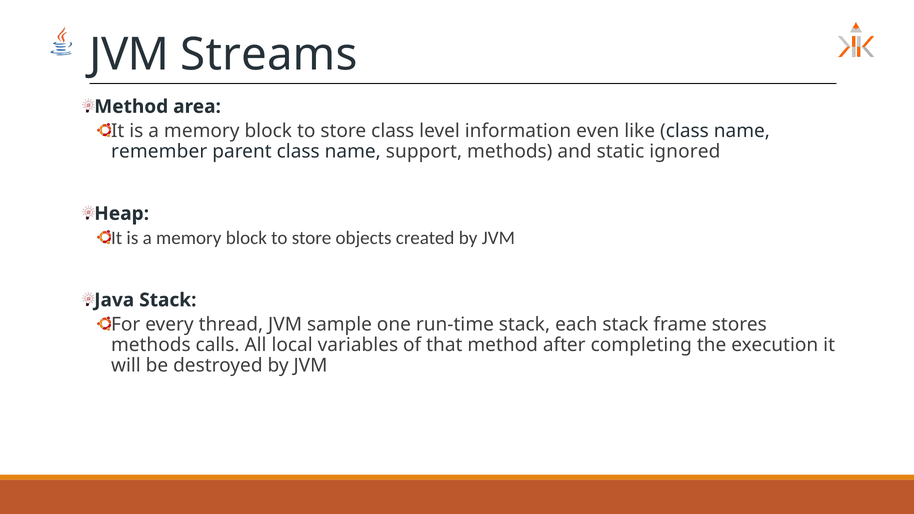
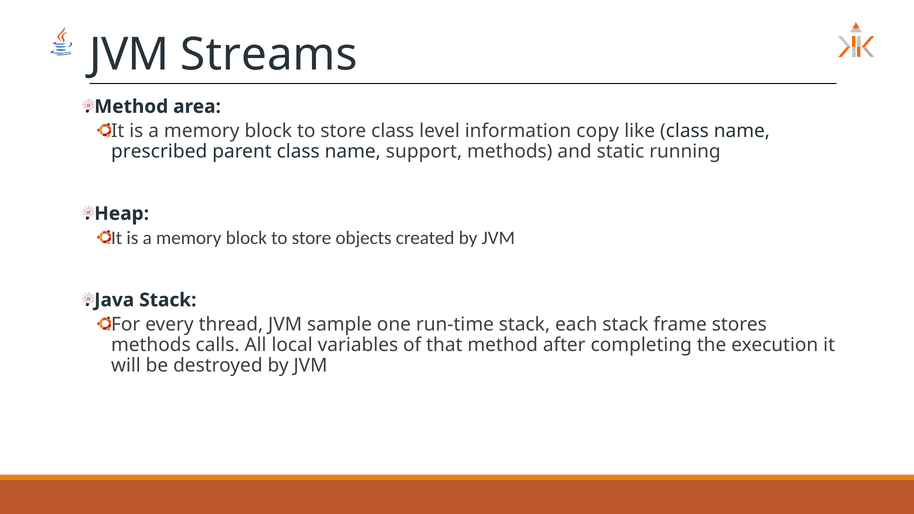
even: even -> copy
remember: remember -> prescribed
ignored: ignored -> running
